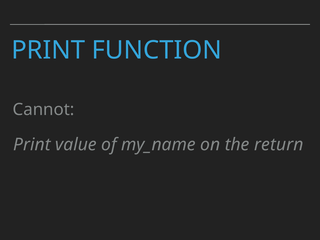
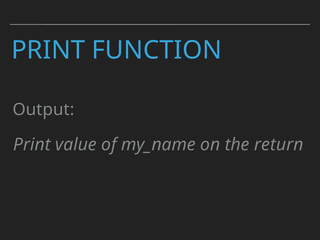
Cannot: Cannot -> Output
